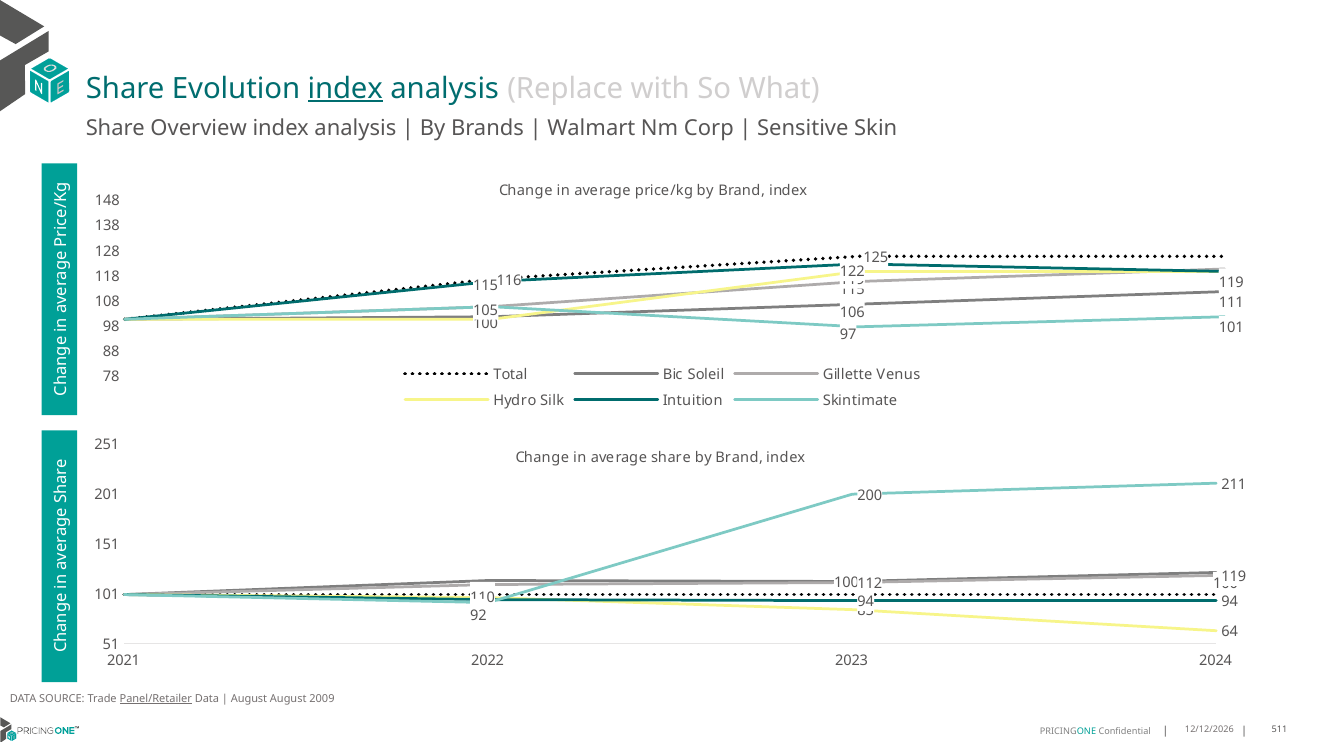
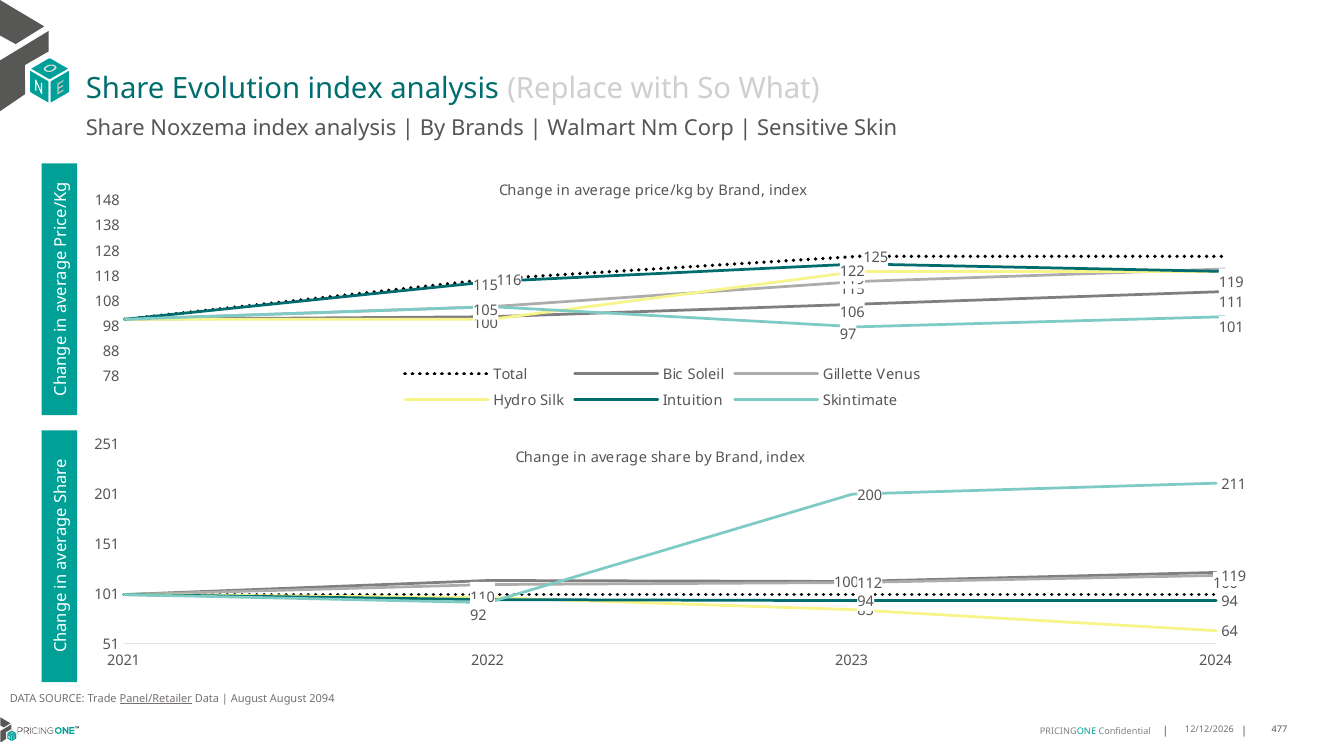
index at (345, 89) underline: present -> none
Overview: Overview -> Noxzema
2009: 2009 -> 2094
511: 511 -> 477
